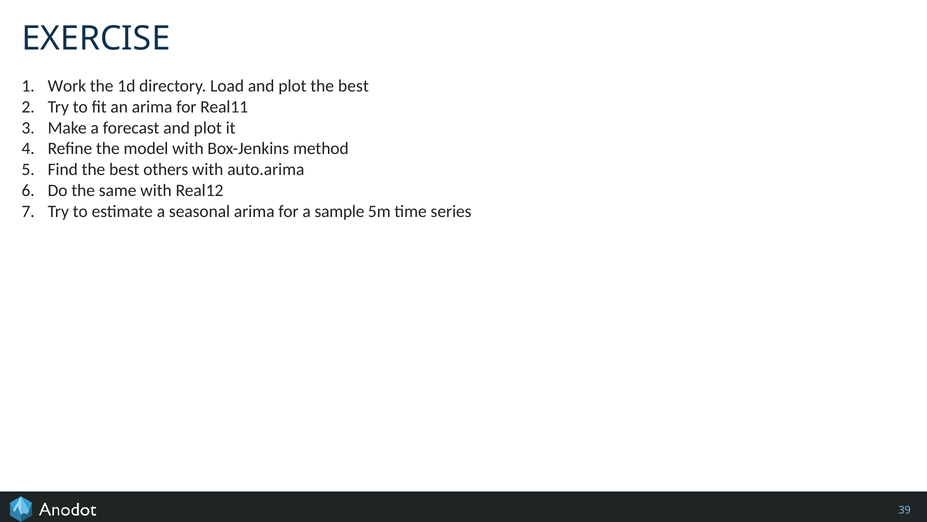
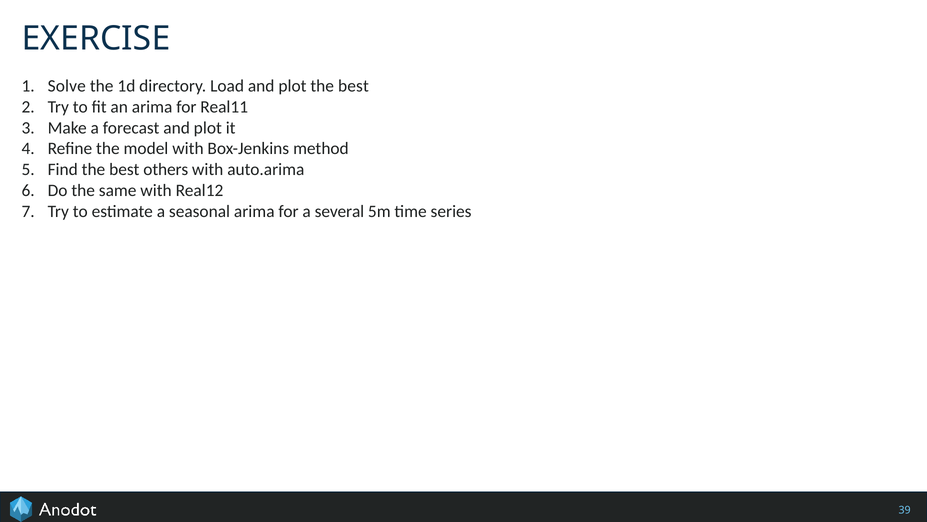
Work: Work -> Solve
sample: sample -> several
